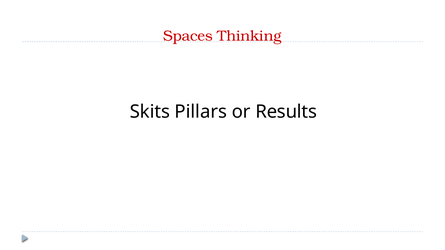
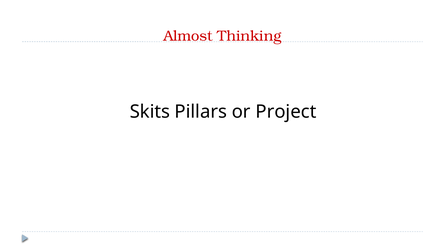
Spaces: Spaces -> Almost
Results: Results -> Project
